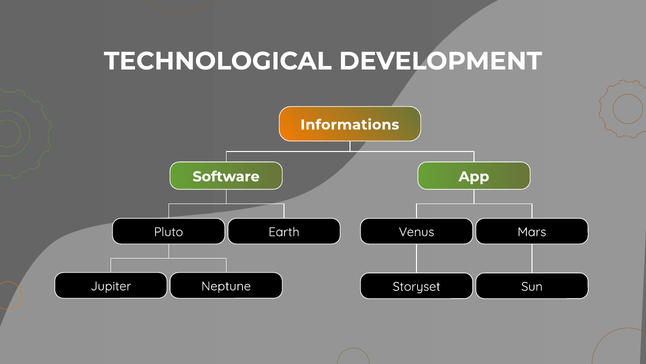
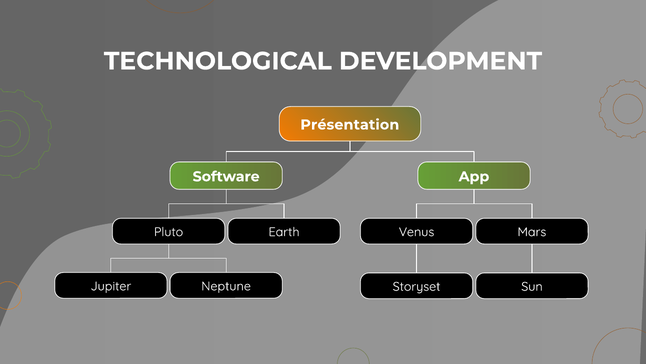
Informations: Informations -> Présentation
